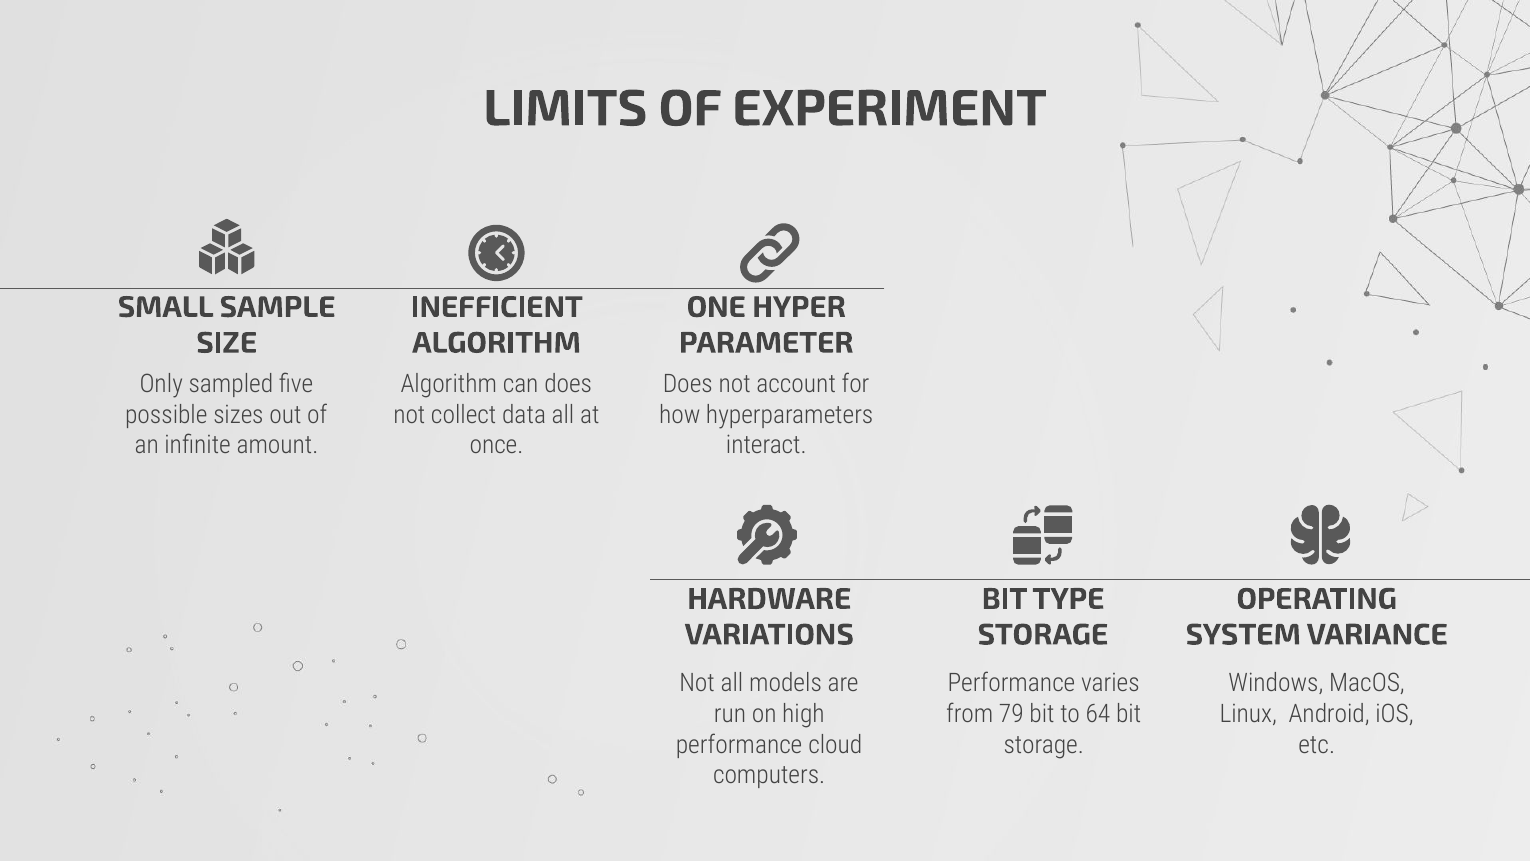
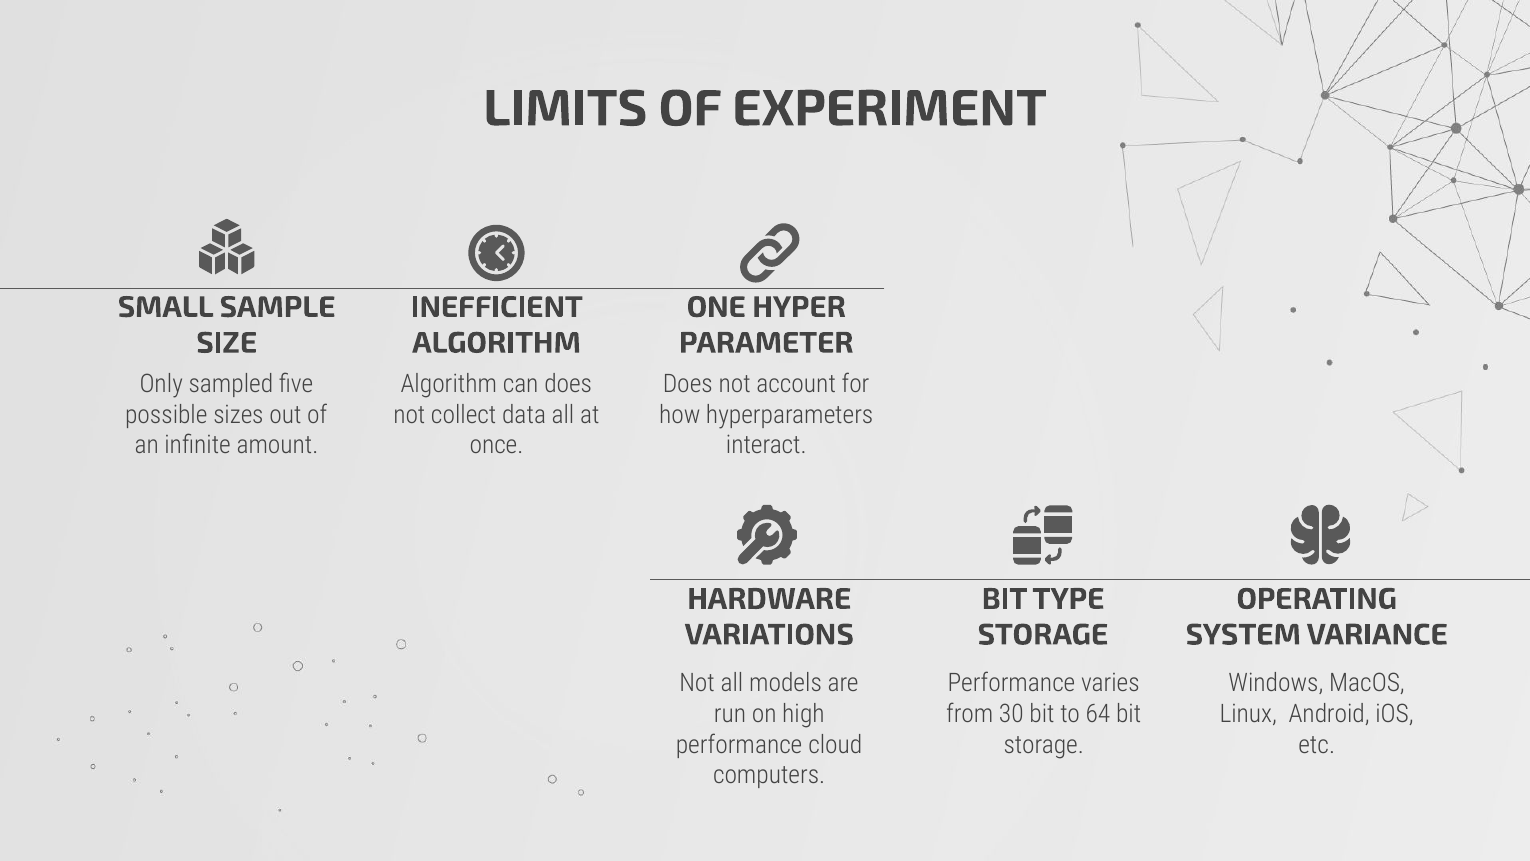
79: 79 -> 30
